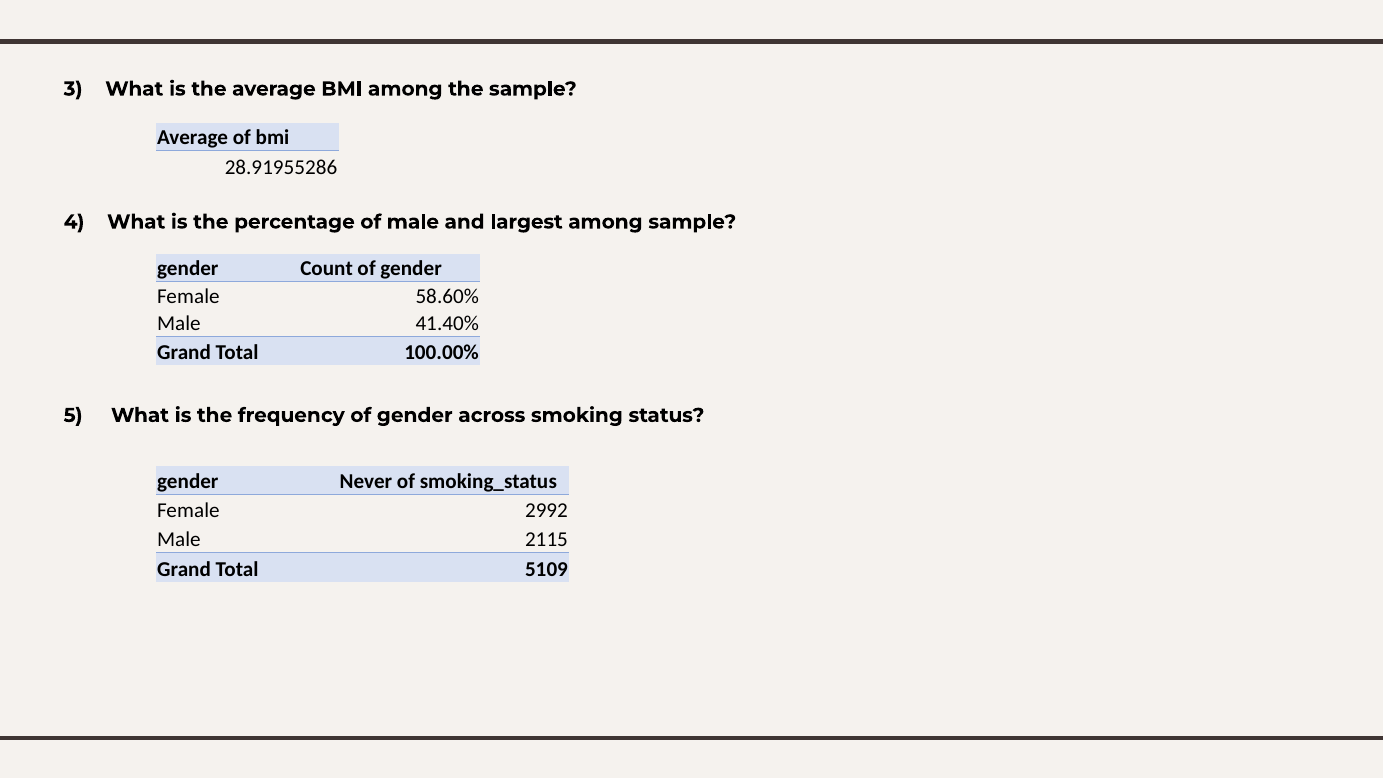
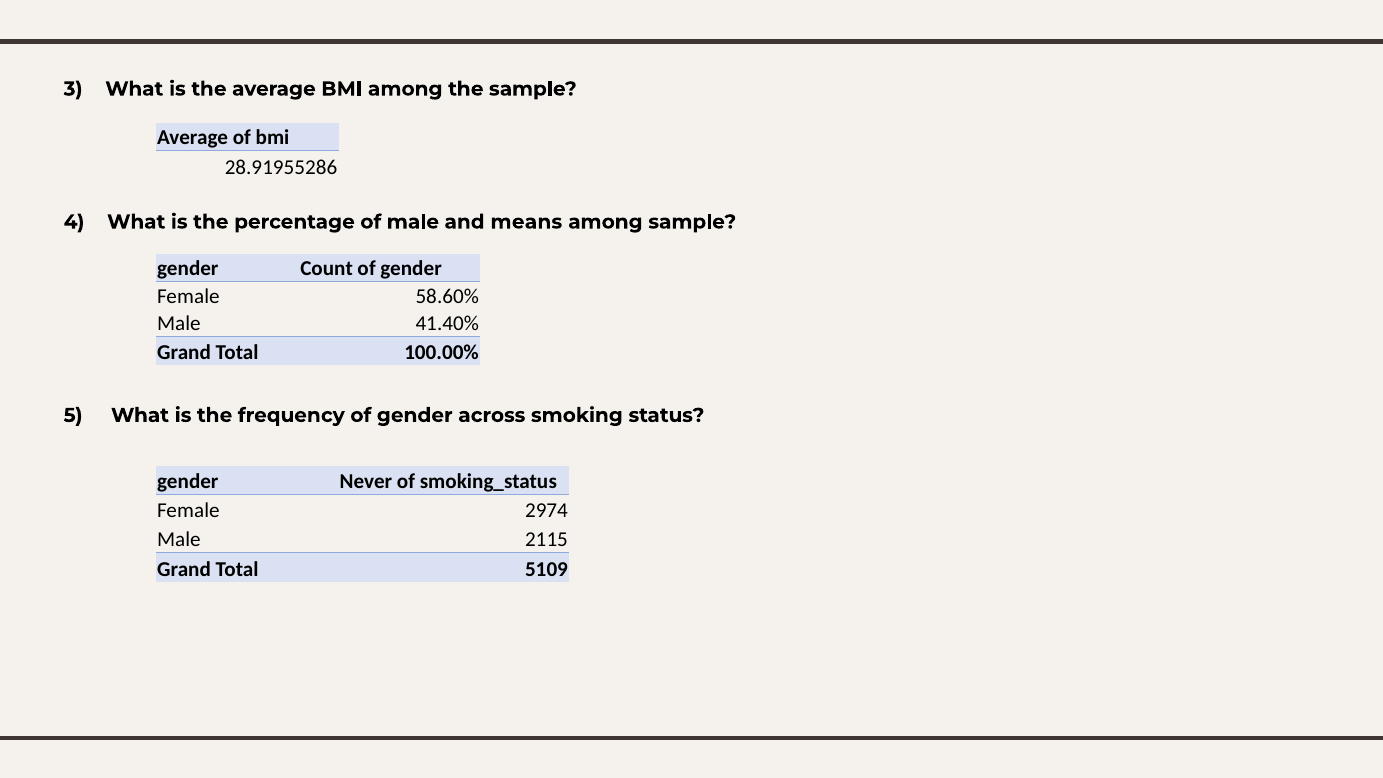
largest: largest -> means
2992: 2992 -> 2974
